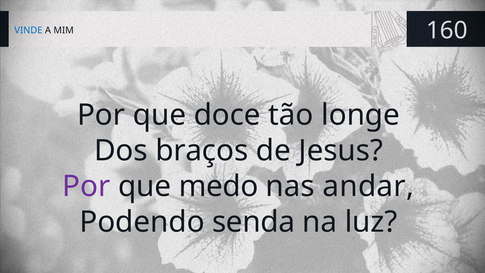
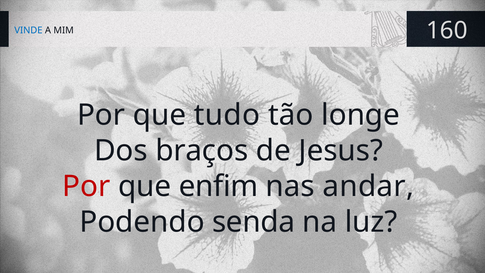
doce: doce -> tudo
Por at (86, 186) colour: purple -> red
medo: medo -> enfim
